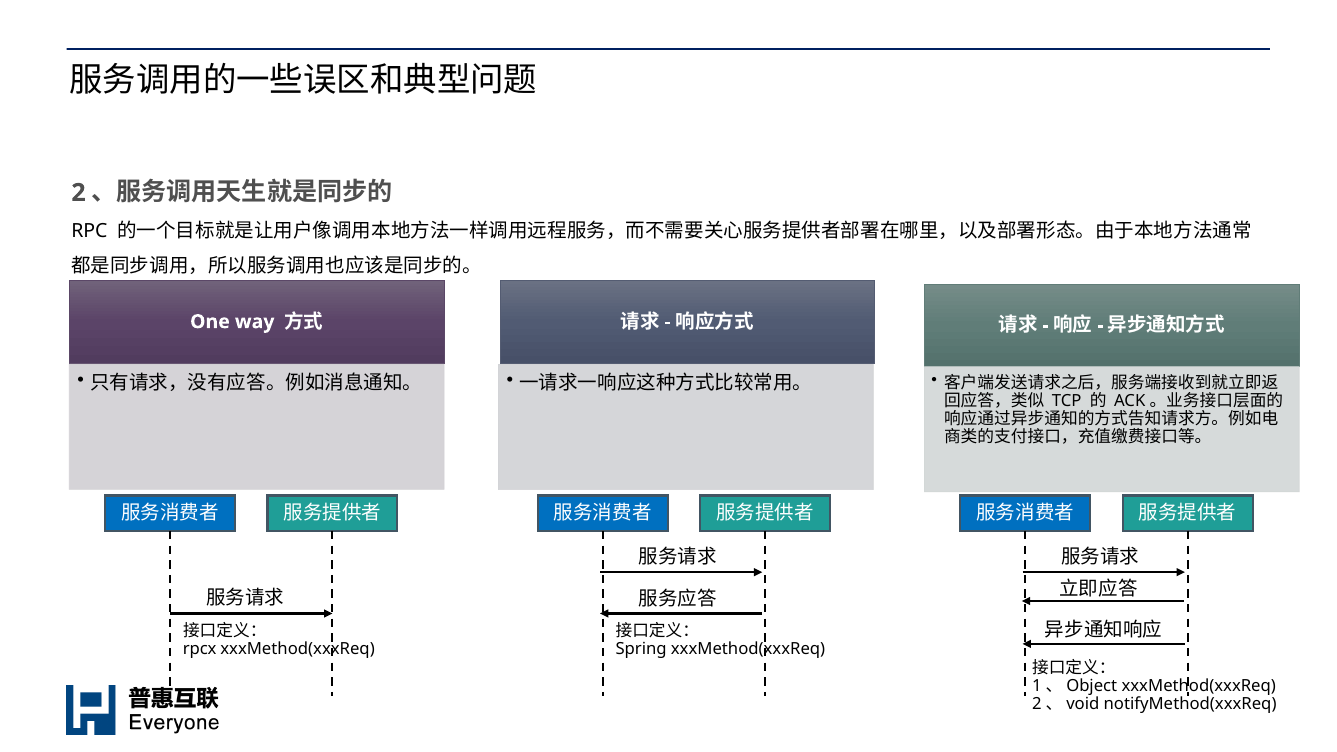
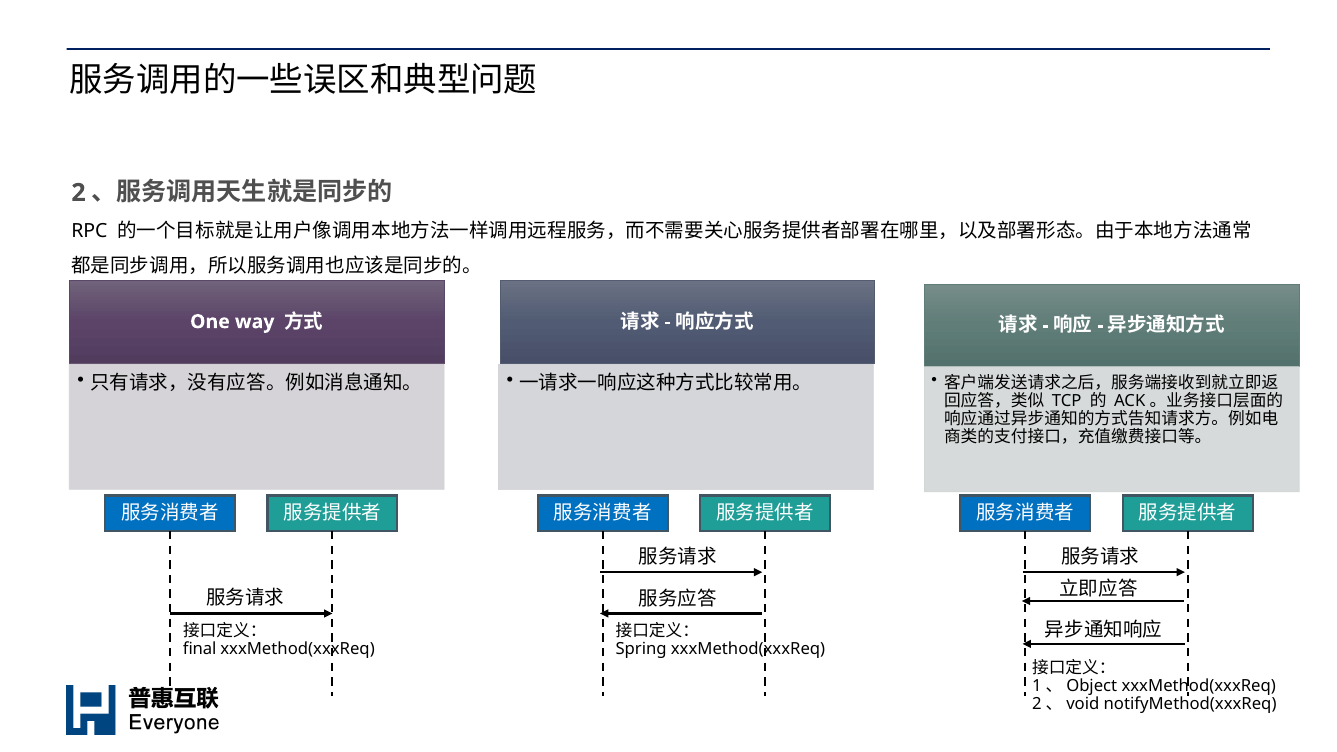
rpcx: rpcx -> final
